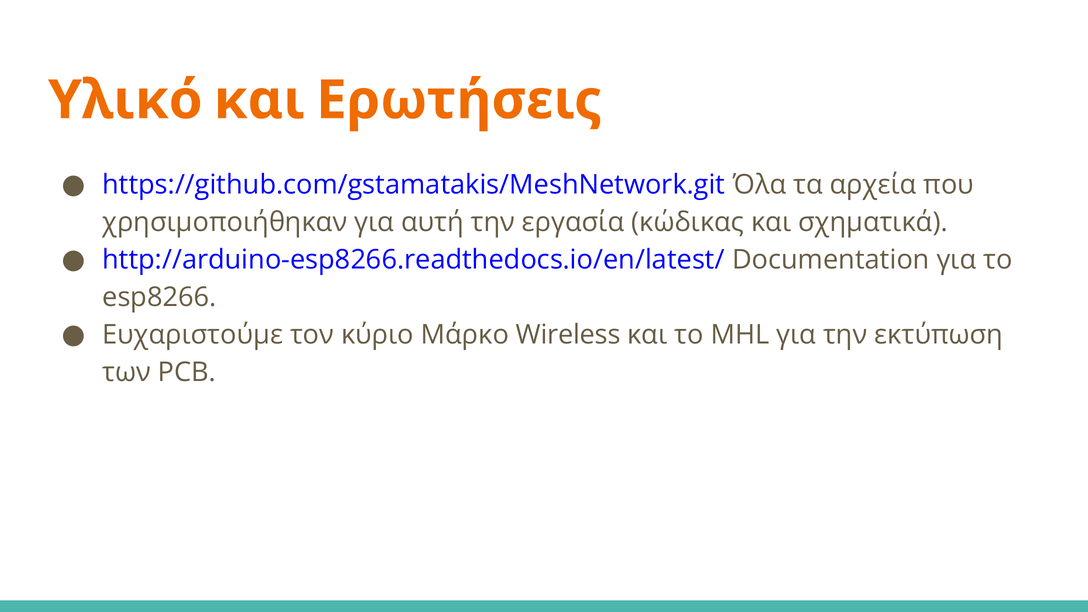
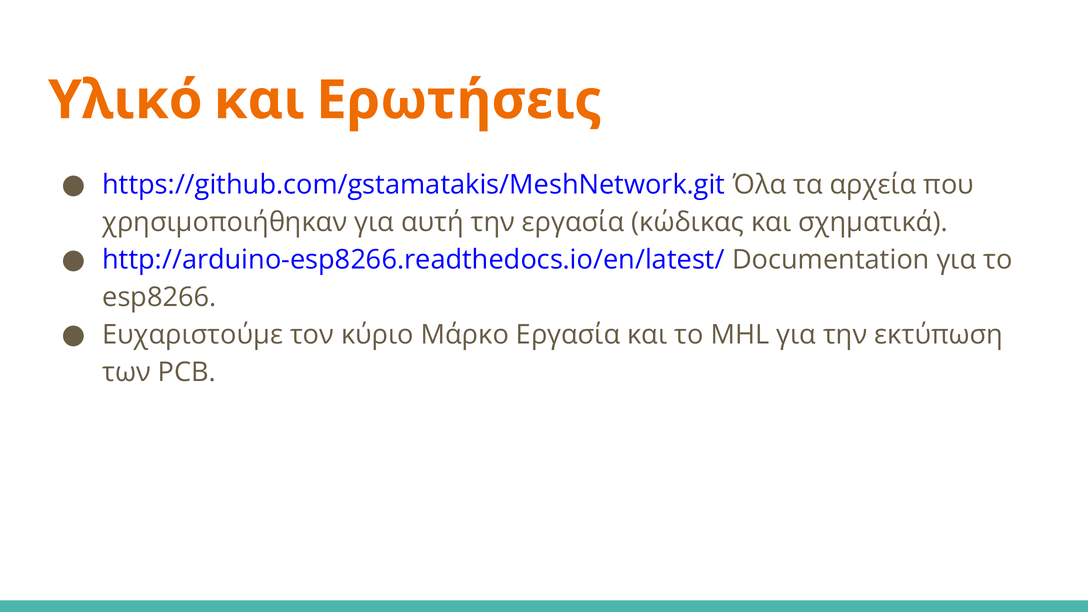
Μάρκο Wireless: Wireless -> Εργασία
